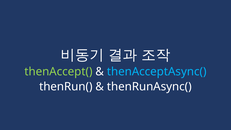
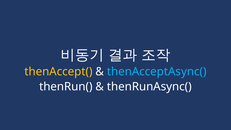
thenAccept( colour: light green -> yellow
